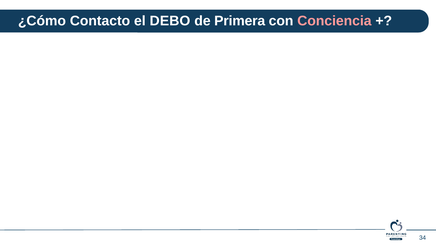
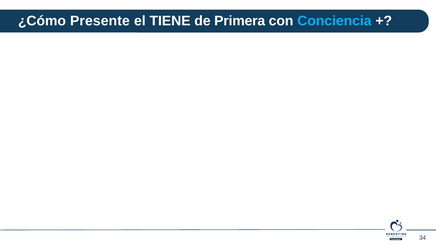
Contacto: Contacto -> Presente
DEBO: DEBO -> TIENE
Conciencia colour: pink -> light blue
